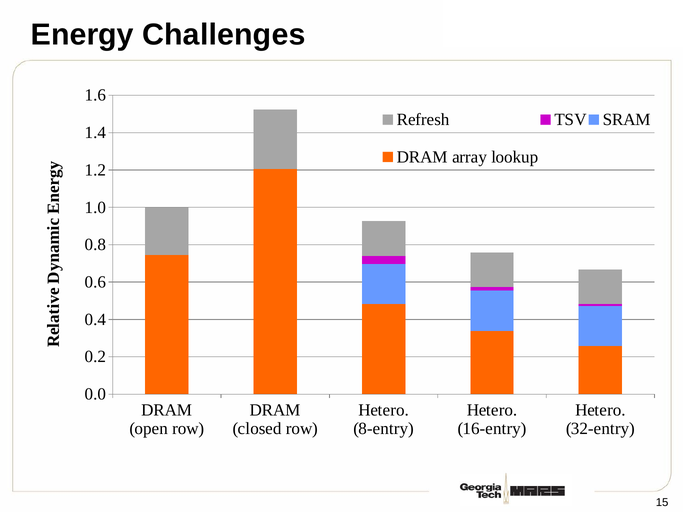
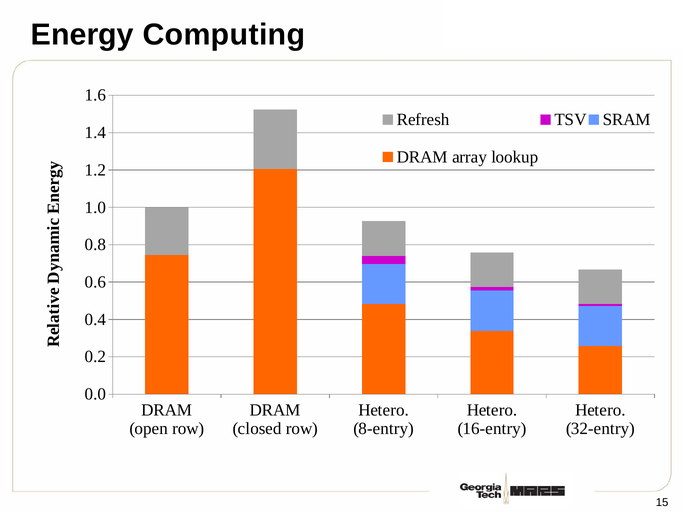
Challenges: Challenges -> Computing
